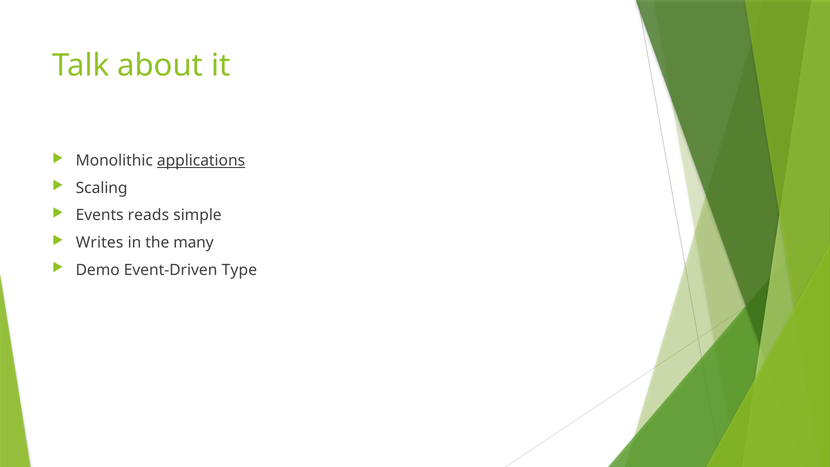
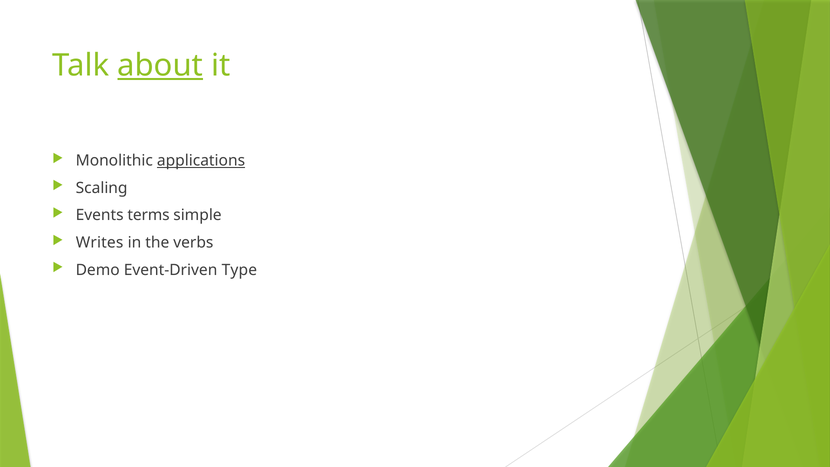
about underline: none -> present
reads: reads -> terms
many: many -> verbs
